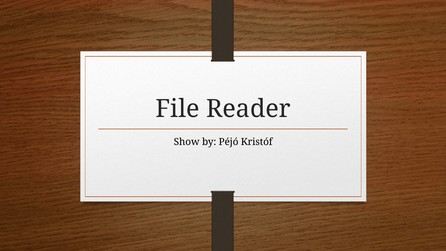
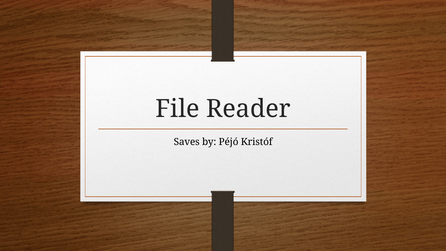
Show: Show -> Saves
